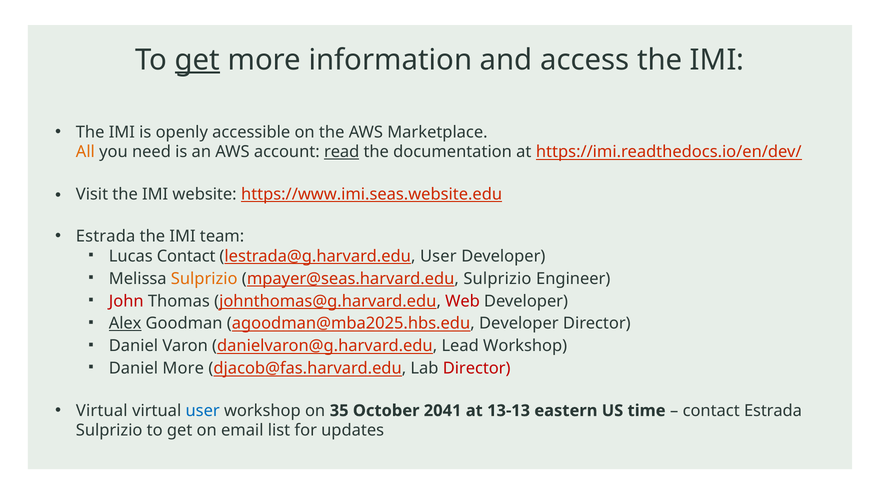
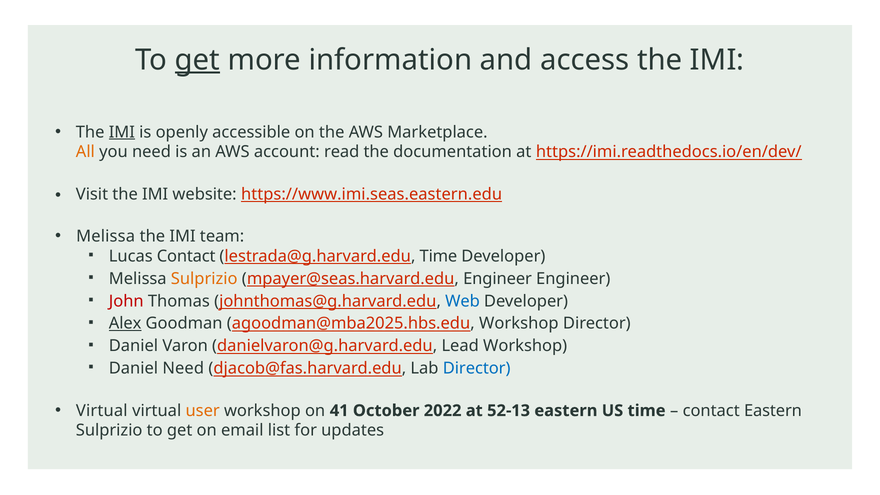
IMI at (122, 132) underline: none -> present
read underline: present -> none
https://www.imi.seas.website.edu: https://www.imi.seas.website.edu -> https://www.imi.seas.eastern.edu
Estrada at (106, 236): Estrada -> Melissa
lestrada@g.harvard.edu User: User -> Time
mpayer@seas.harvard.edu Sulprizio: Sulprizio -> Engineer
Web colour: red -> blue
agoodman@mba2025.hbs.edu Developer: Developer -> Workshop
Daniel More: More -> Need
Director at (477, 368) colour: red -> blue
user at (203, 411) colour: blue -> orange
35: 35 -> 41
2041: 2041 -> 2022
13-13: 13-13 -> 52-13
contact Estrada: Estrada -> Eastern
